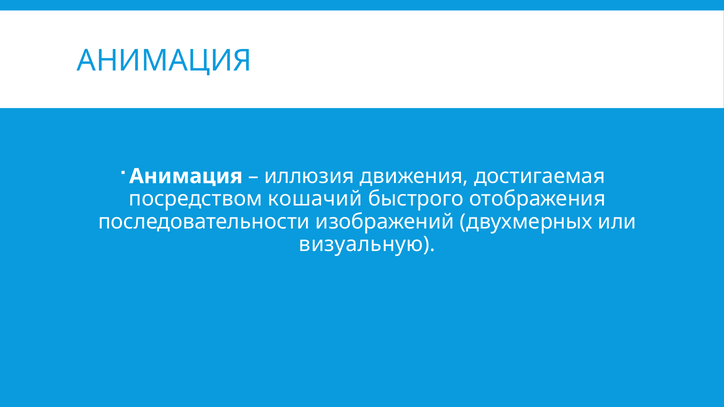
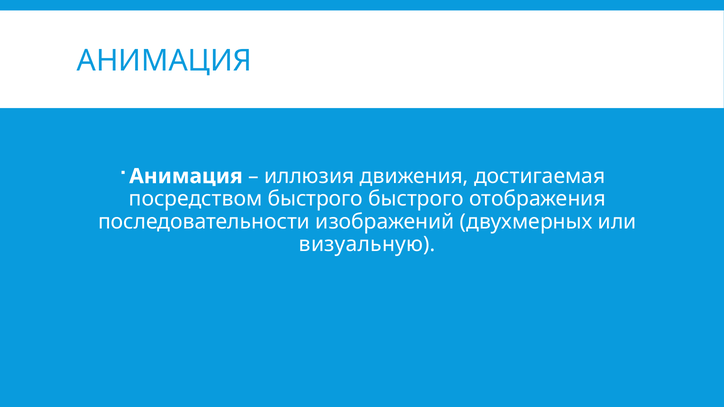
посредством кошачий: кошачий -> быстрого
